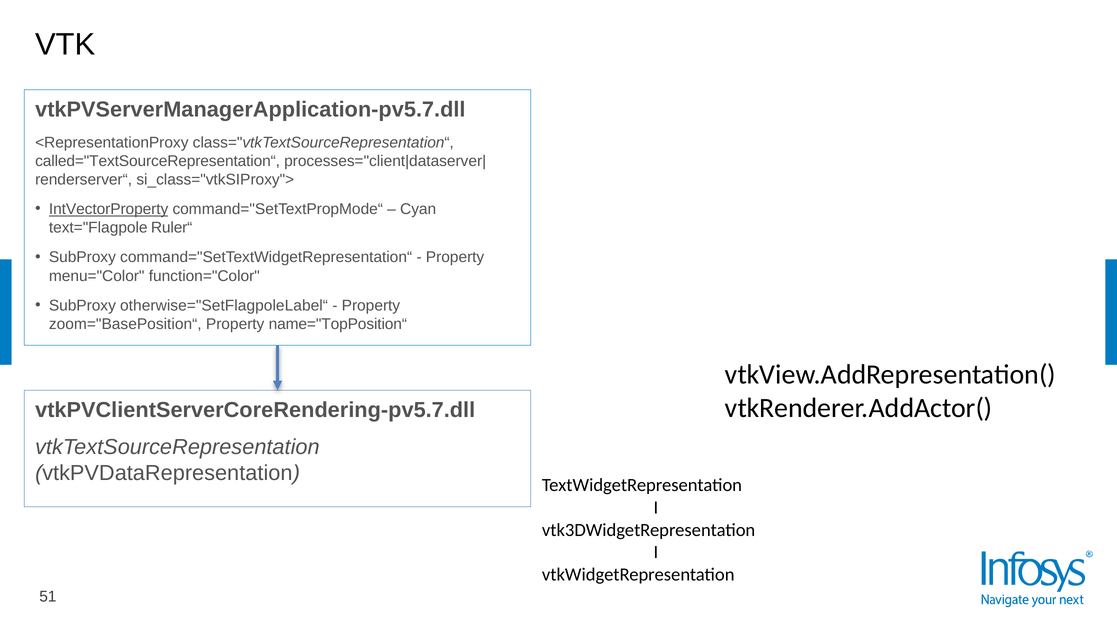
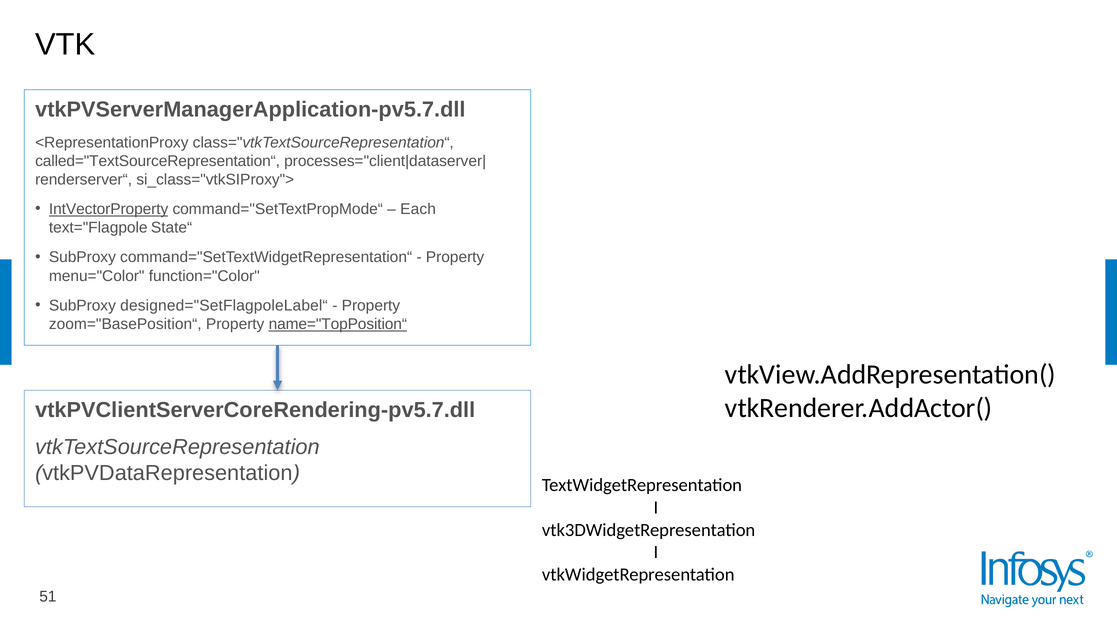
Cyan: Cyan -> Each
Ruler“: Ruler“ -> State“
otherwise="SetFlagpoleLabel“: otherwise="SetFlagpoleLabel“ -> designed="SetFlagpoleLabel“
name="TopPosition“ underline: none -> present
